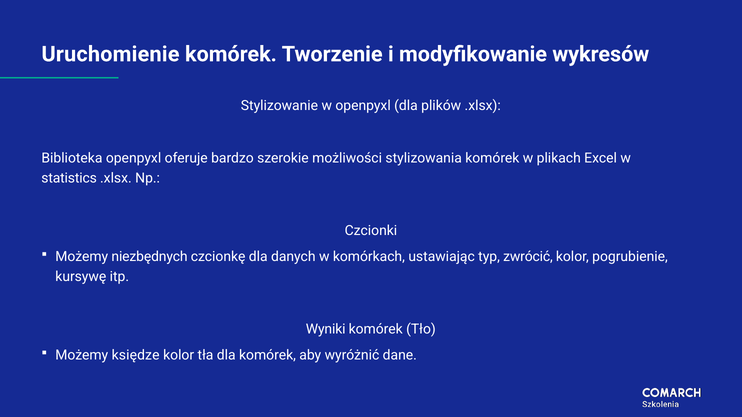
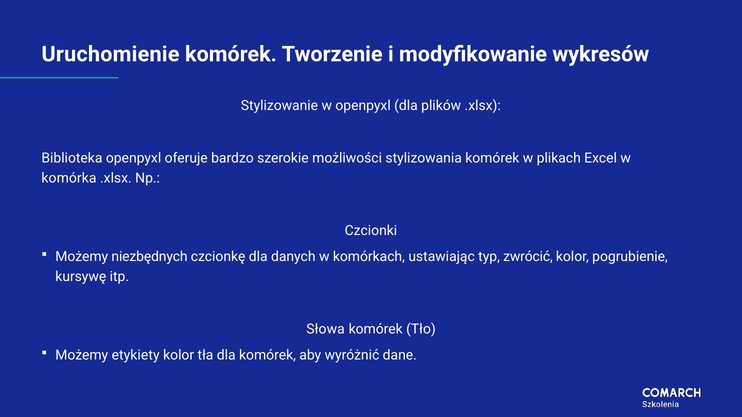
statistics: statistics -> komórka
Wyniki: Wyniki -> Słowa
księdze: księdze -> etykiety
